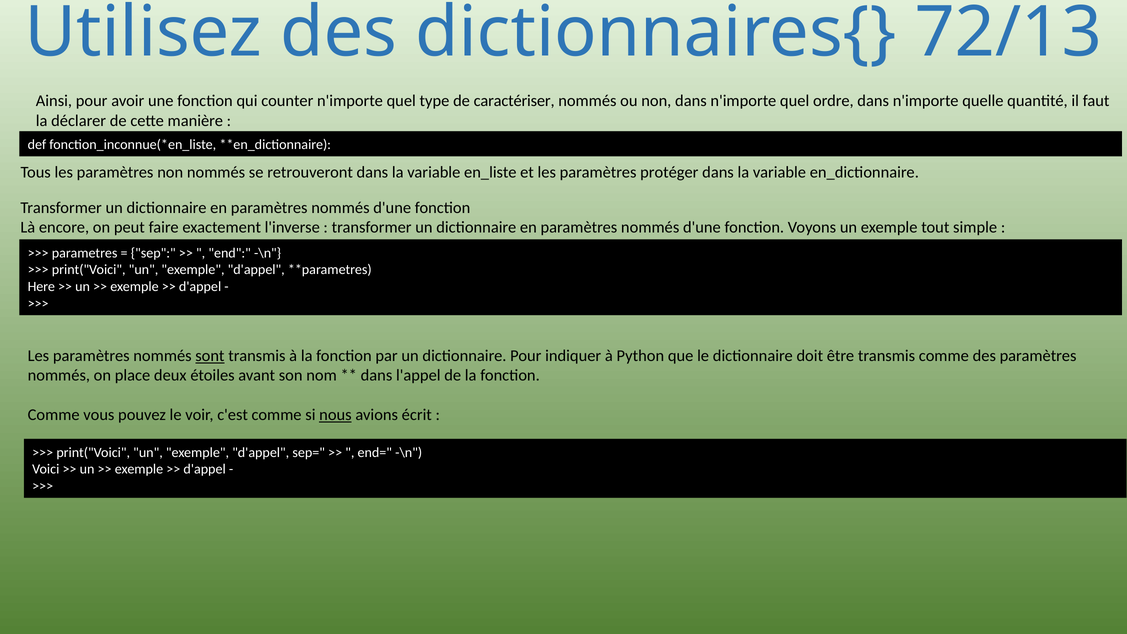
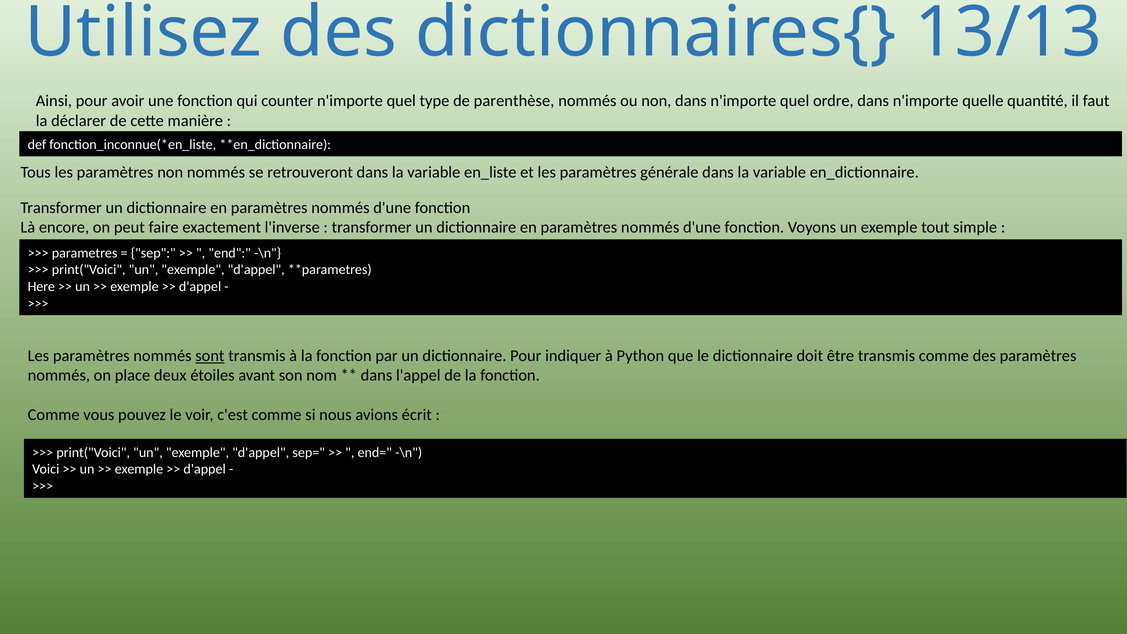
72/13: 72/13 -> 13/13
caractériser: caractériser -> parenthèse
protéger: protéger -> générale
nous underline: present -> none
